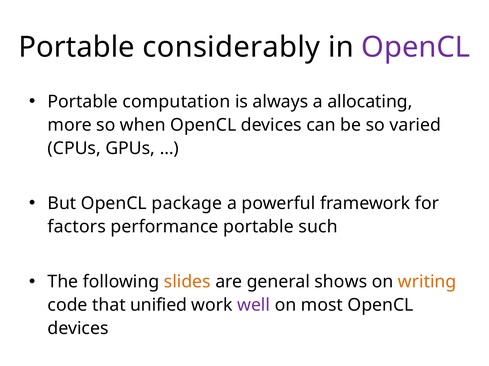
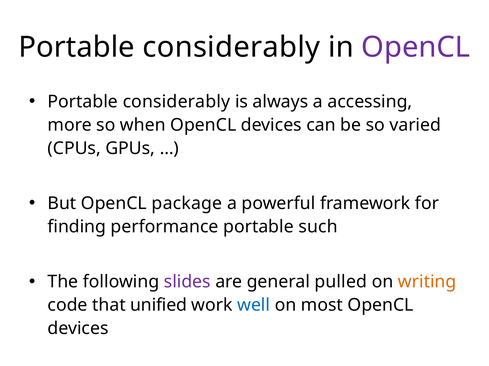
computation at (176, 102): computation -> considerably
allocating: allocating -> accessing
factors: factors -> finding
slides colour: orange -> purple
shows: shows -> pulled
well colour: purple -> blue
